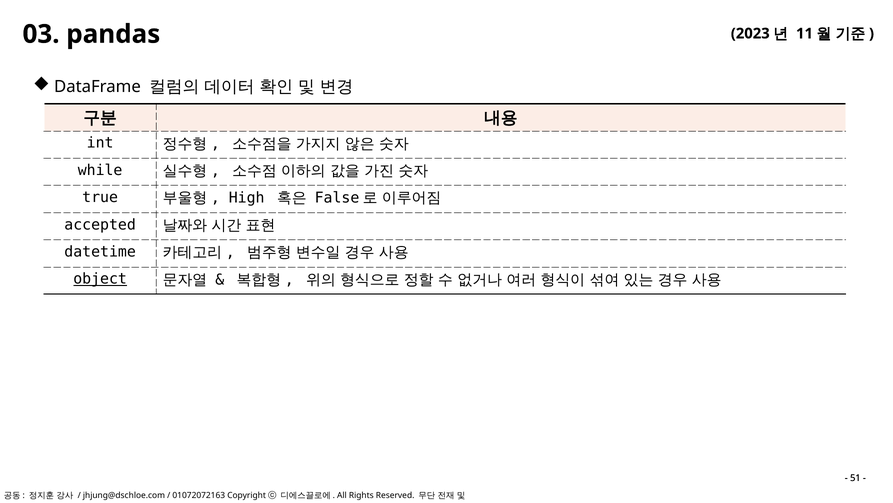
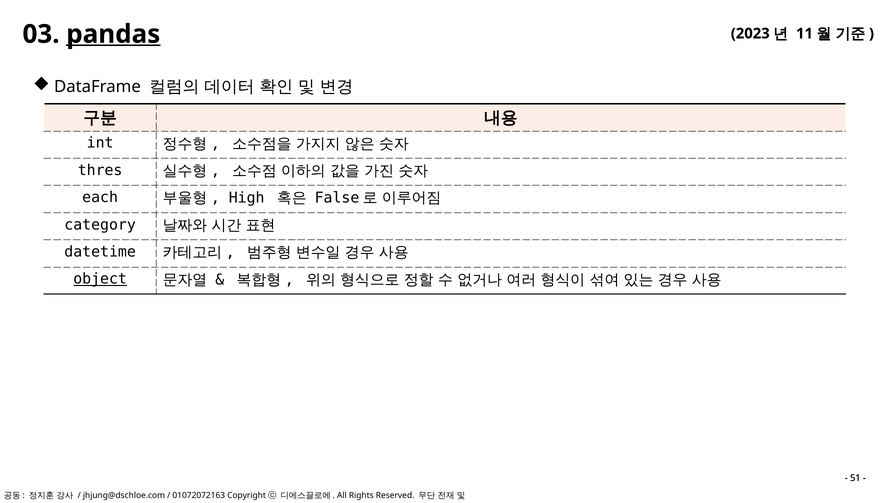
pandas underline: none -> present
while: while -> thres
true: true -> each
accepted: accepted -> category
